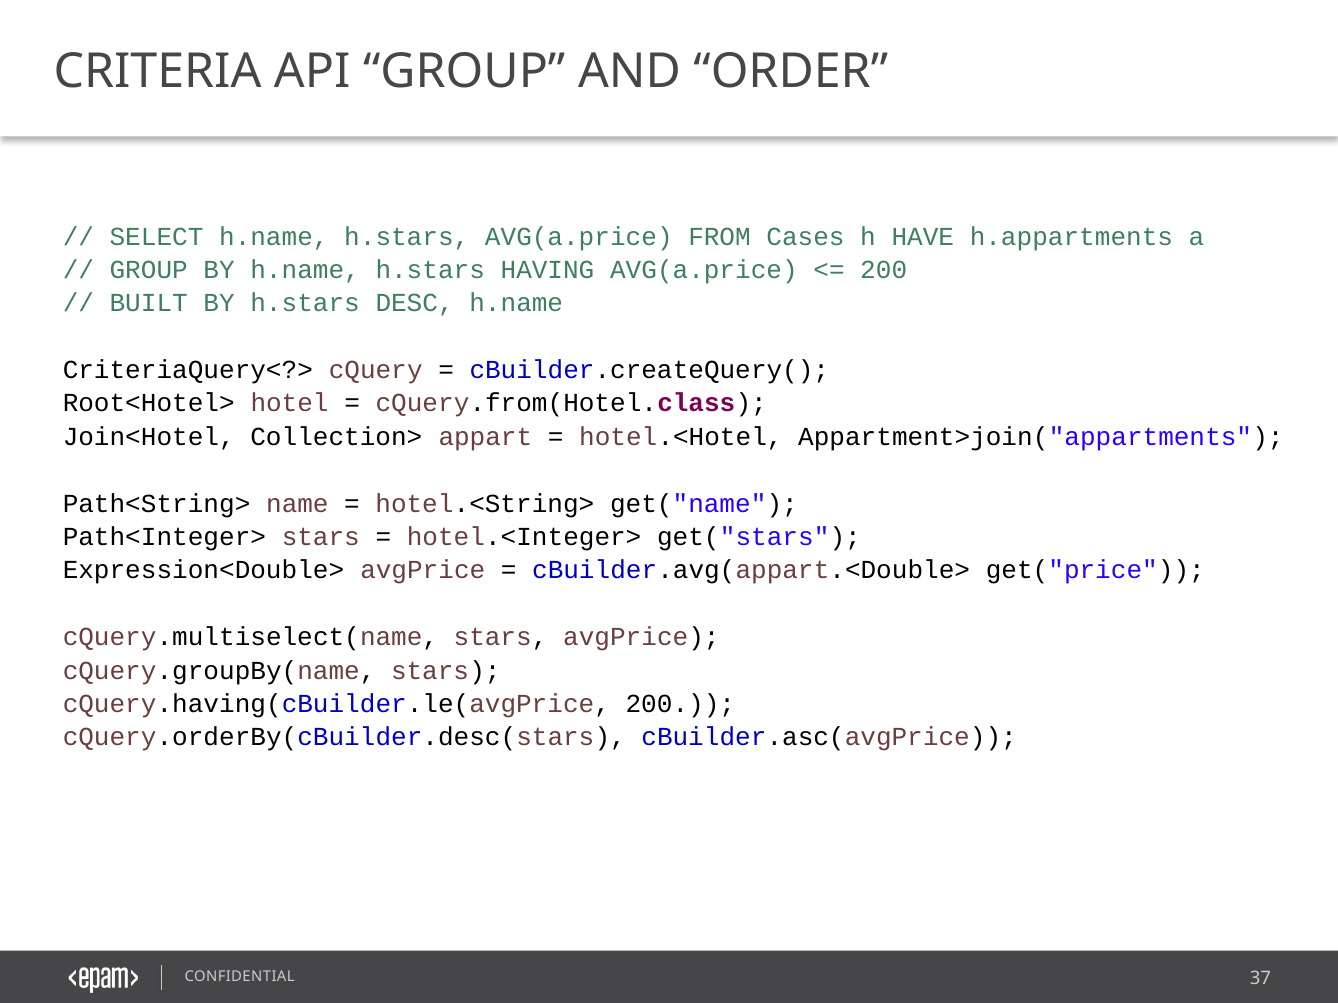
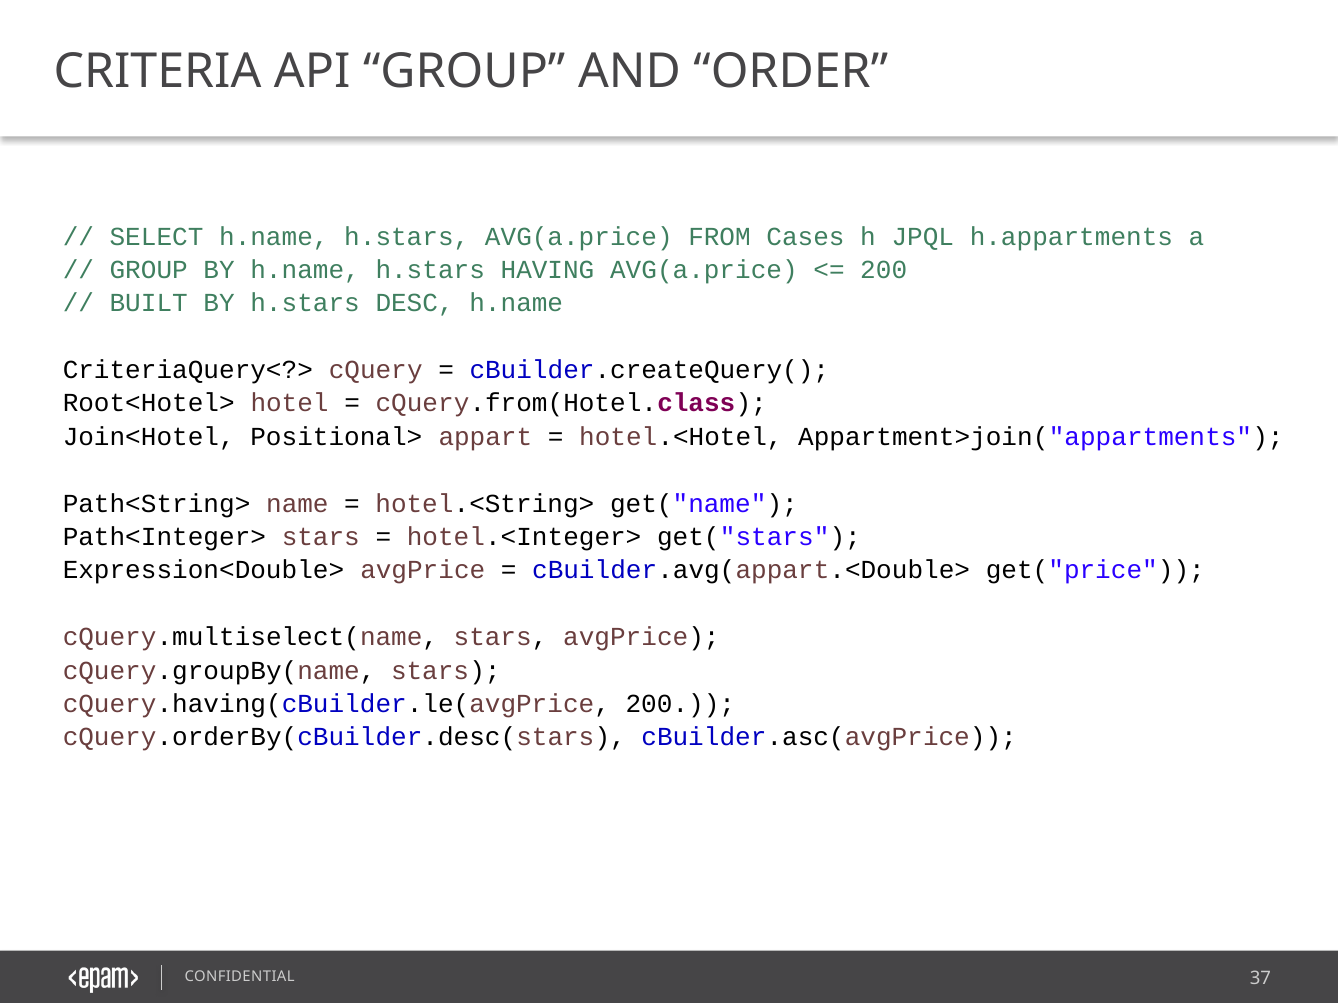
HAVE: HAVE -> JPQL
Collection>: Collection> -> Positional>
